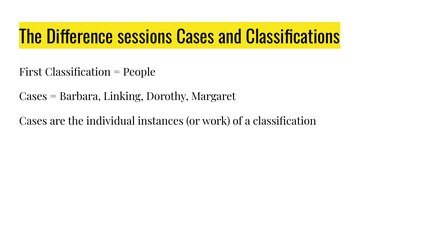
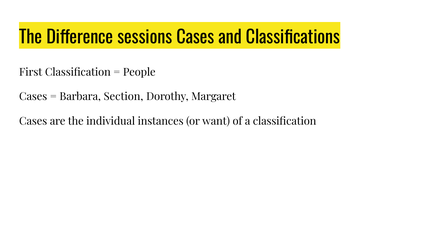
Linking: Linking -> Section
work: work -> want
